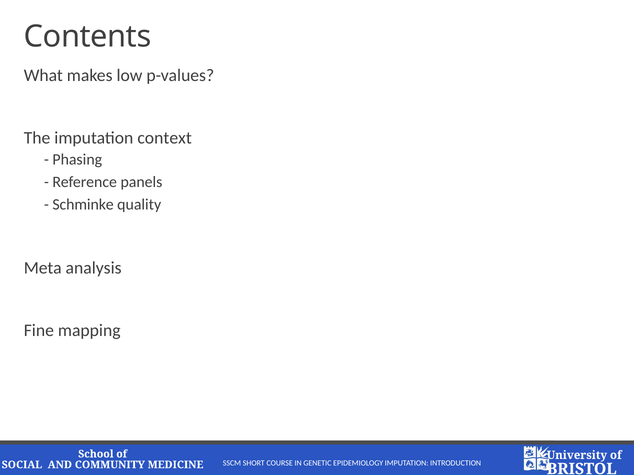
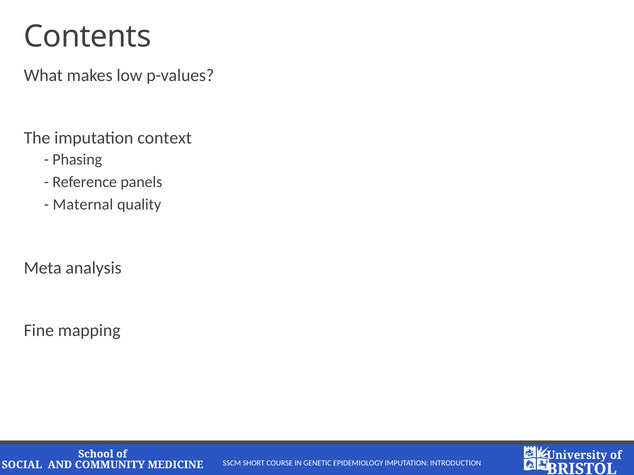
Schminke: Schminke -> Maternal
